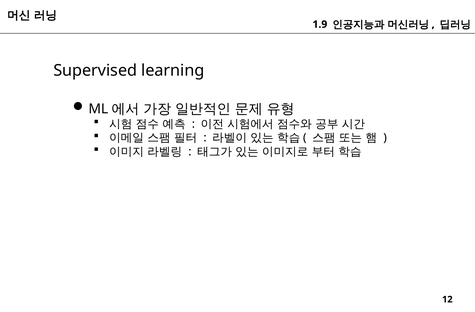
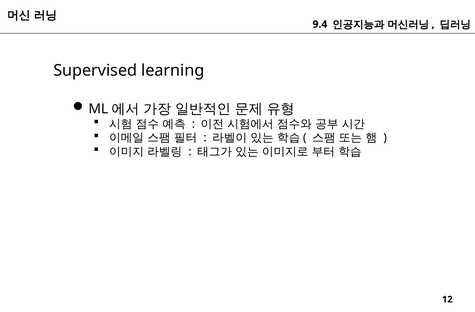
1.9: 1.9 -> 9.4
